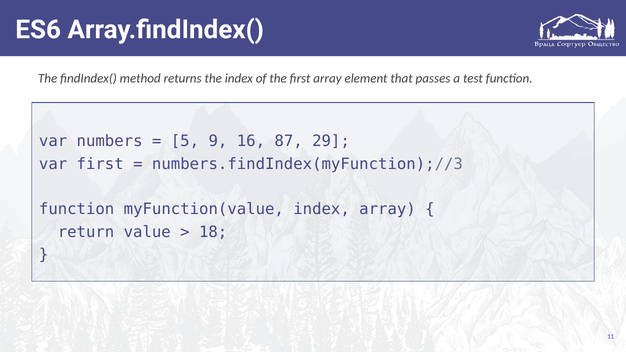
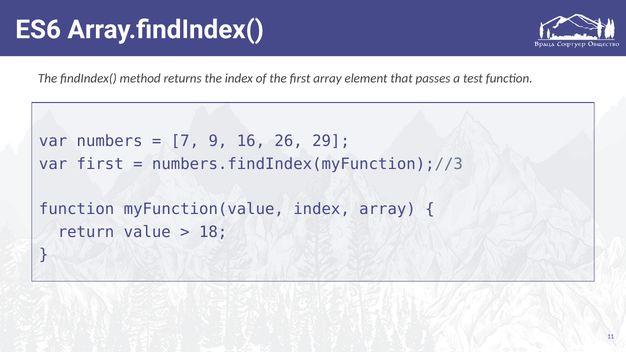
5: 5 -> 7
87: 87 -> 26
